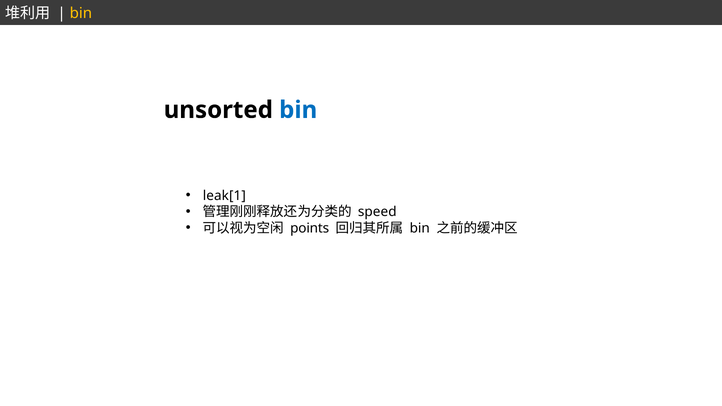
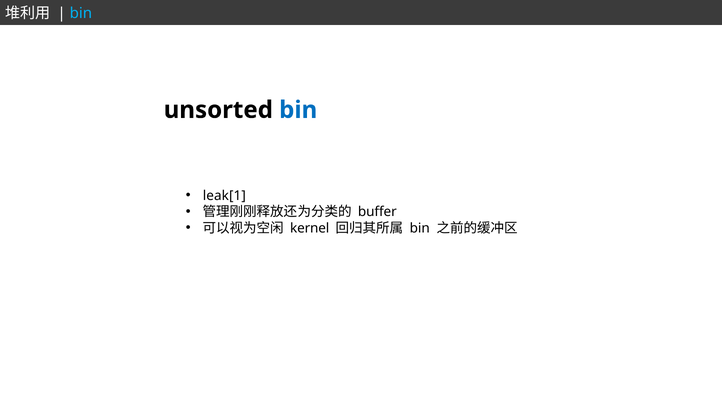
bin at (81, 13) colour: yellow -> light blue
speed: speed -> buffer
points: points -> kernel
